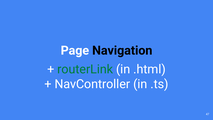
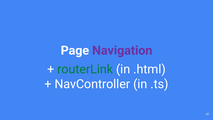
Navigation colour: black -> purple
